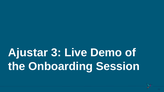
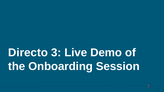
Ajustar: Ajustar -> Directo
